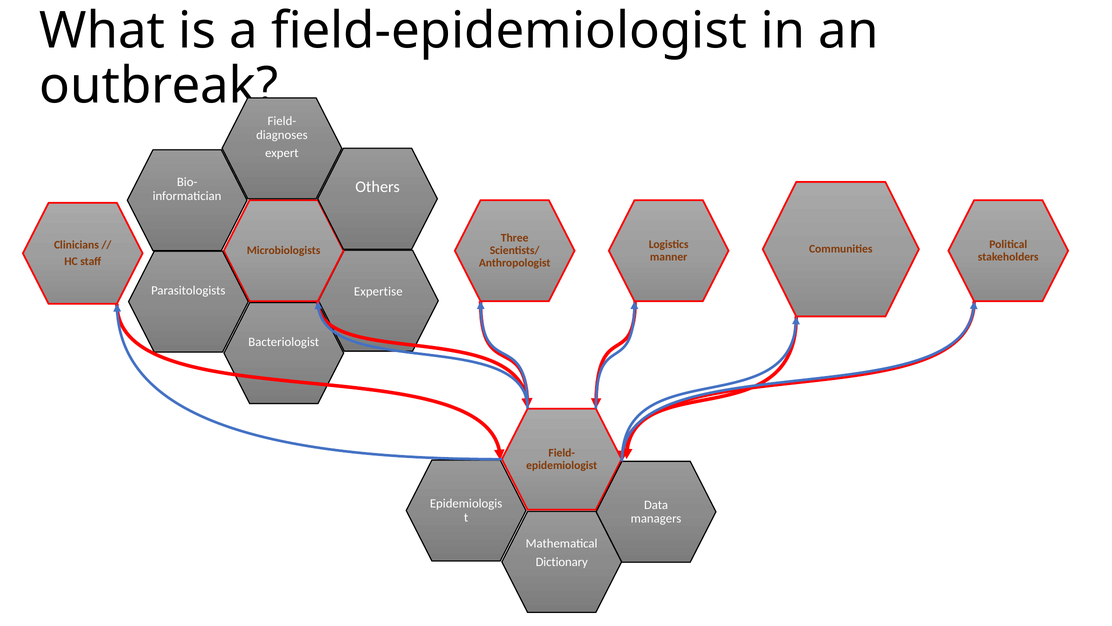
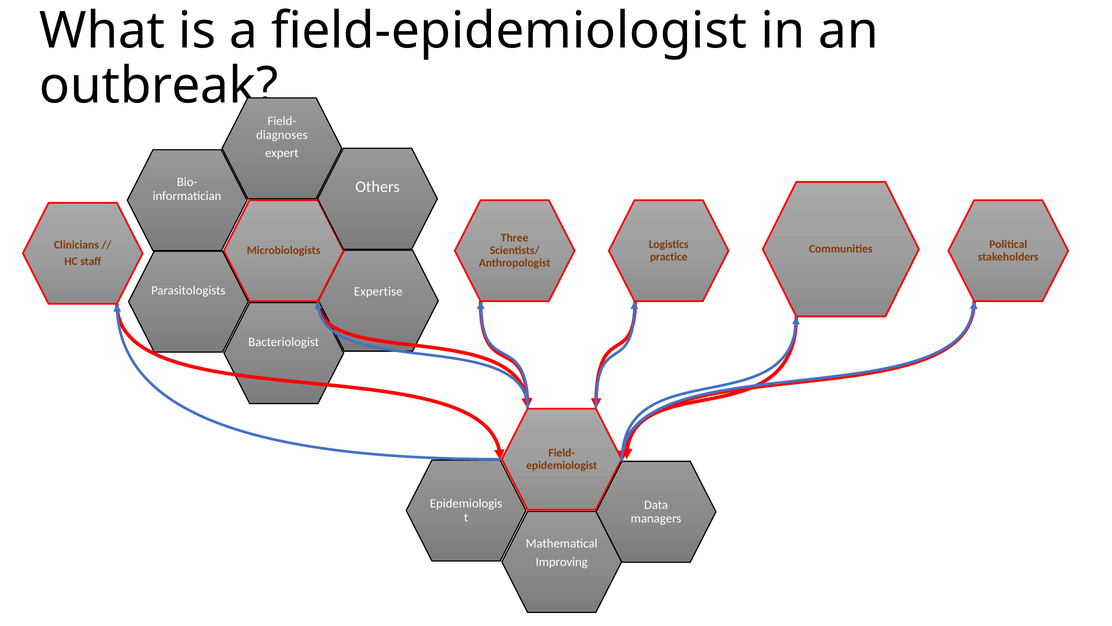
manner: manner -> practice
Dictionary: Dictionary -> Improving
